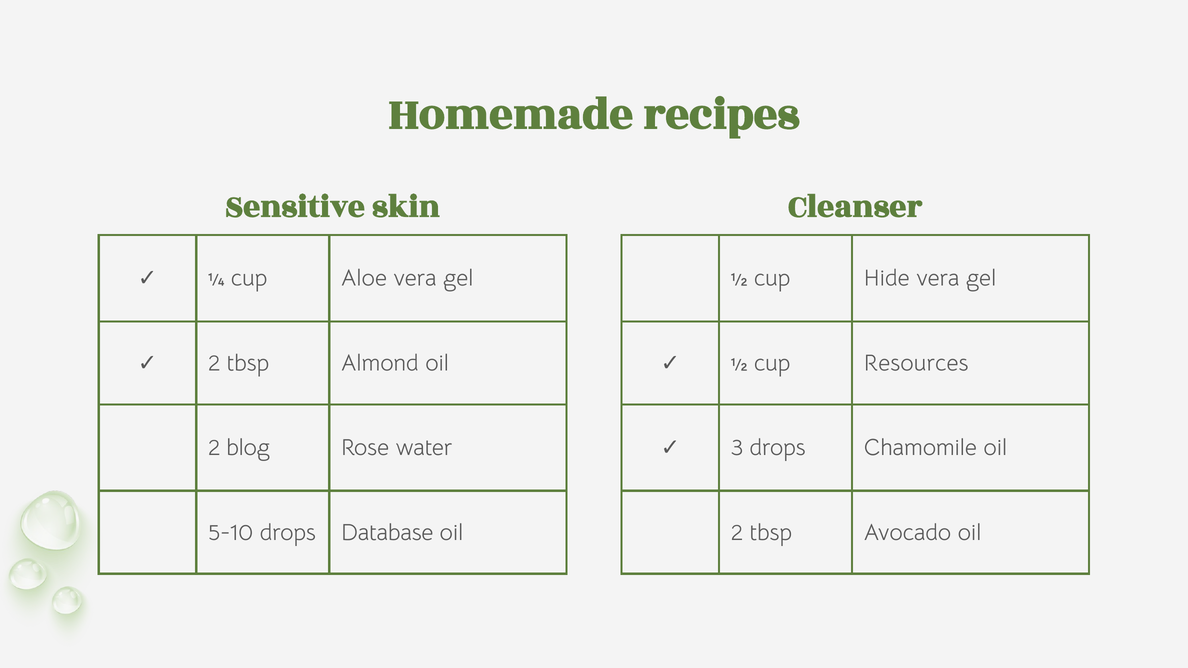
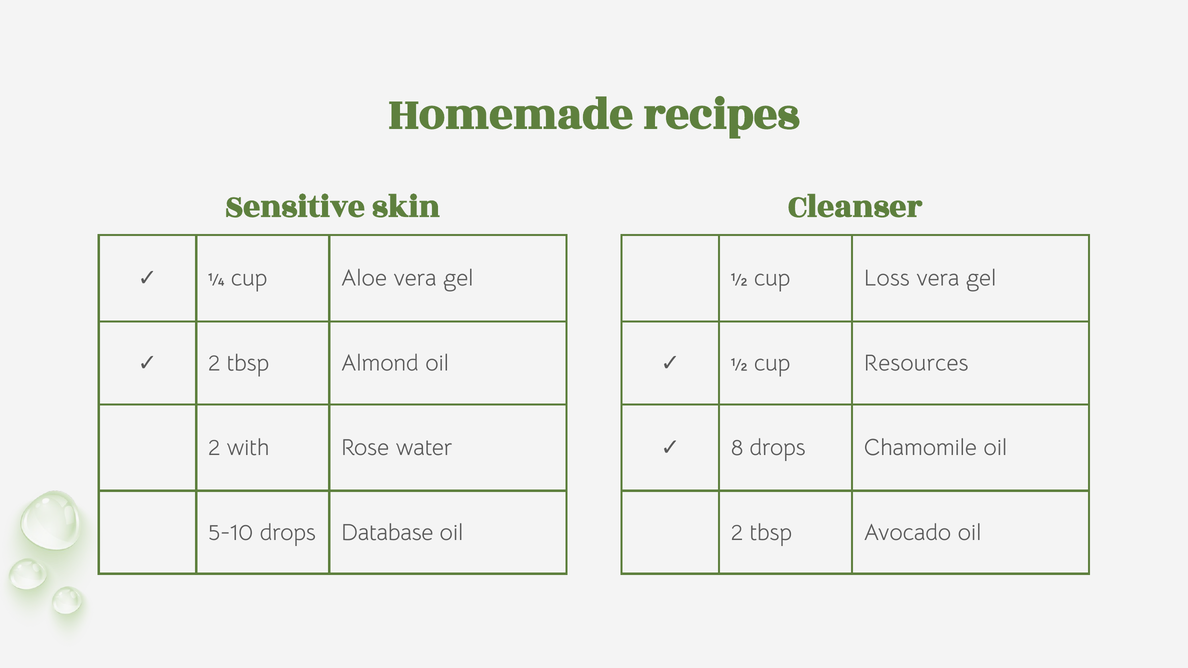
Hide: Hide -> Loss
3: 3 -> 8
blog: blog -> with
